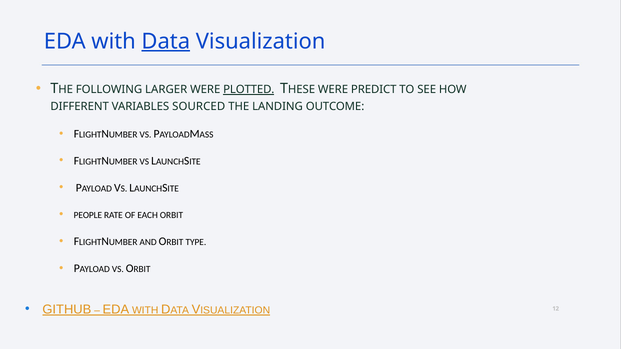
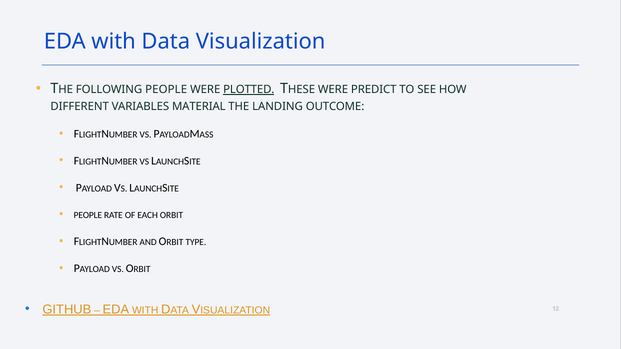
Data underline: present -> none
FOLLOWING LARGER: LARGER -> PEOPLE
SOURCED: SOURCED -> MATERIAL
